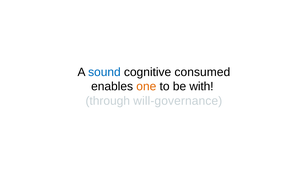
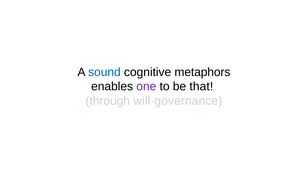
consumed: consumed -> metaphors
one colour: orange -> purple
with: with -> that
